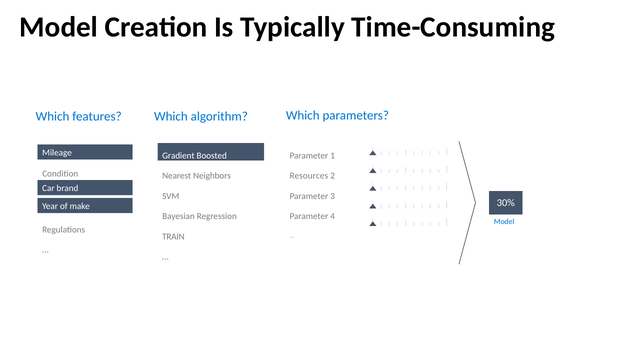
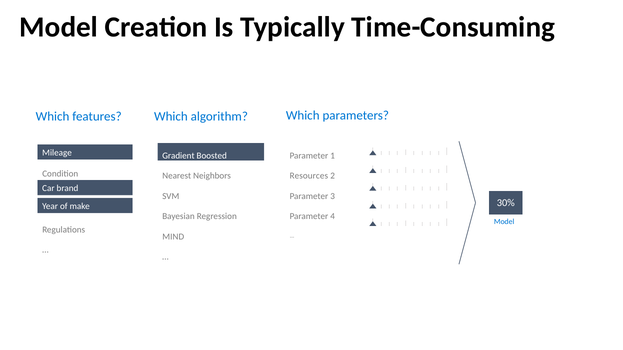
TRAIN: TRAIN -> MIND
